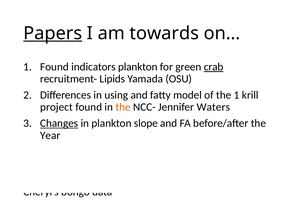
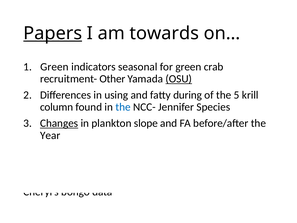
Found at (54, 67): Found -> Green
indicators plankton: plankton -> seasonal
crab underline: present -> none
Lipids: Lipids -> Other
OSU underline: none -> present
model: model -> during
the 1: 1 -> 5
project at (56, 107): project -> column
the at (123, 107) colour: orange -> blue
Waters: Waters -> Species
